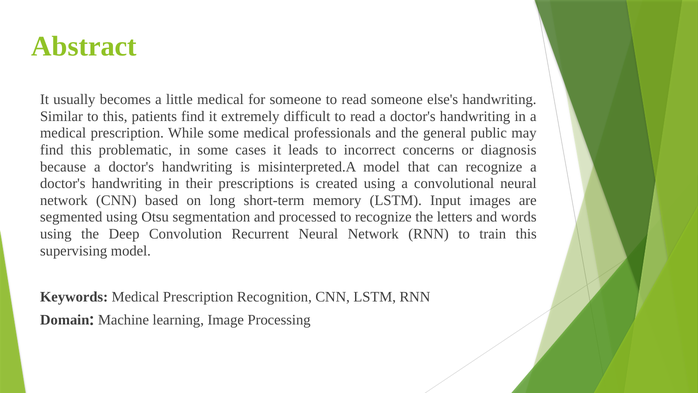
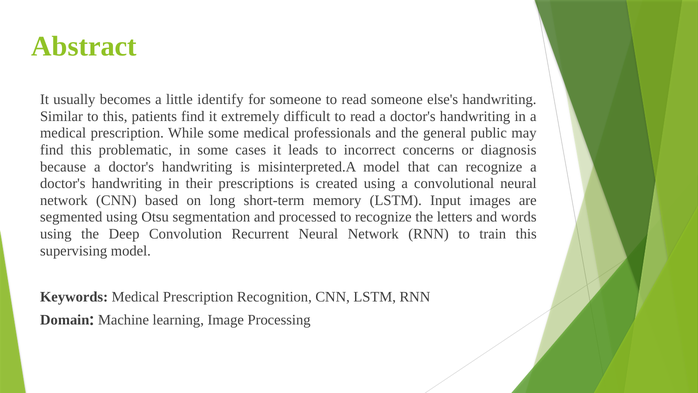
little medical: medical -> identify
